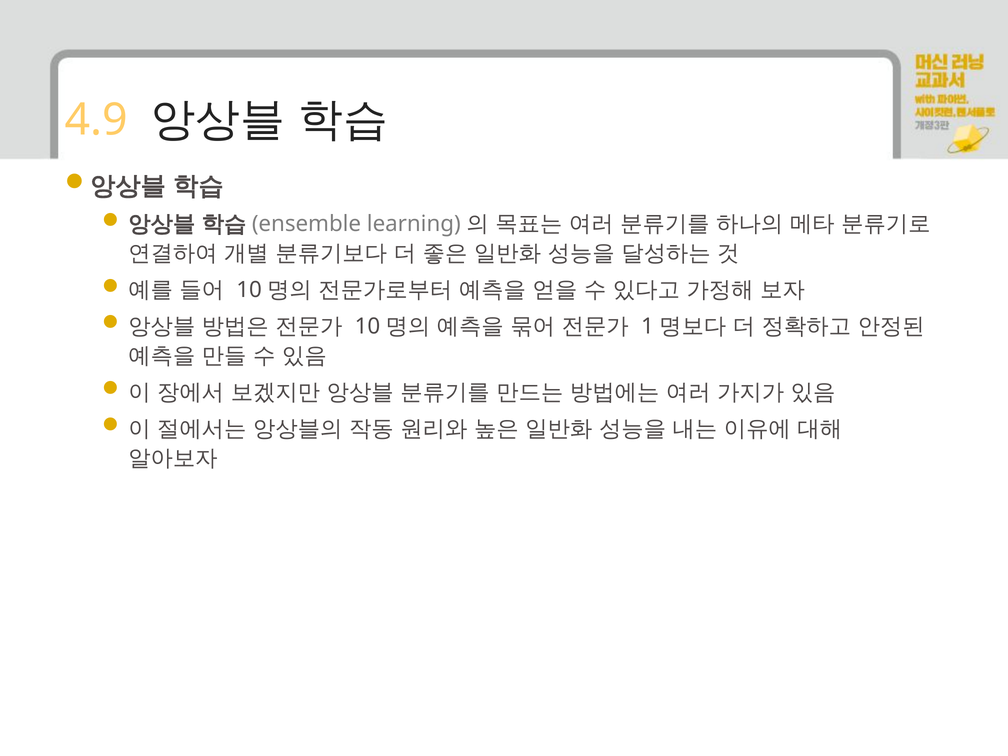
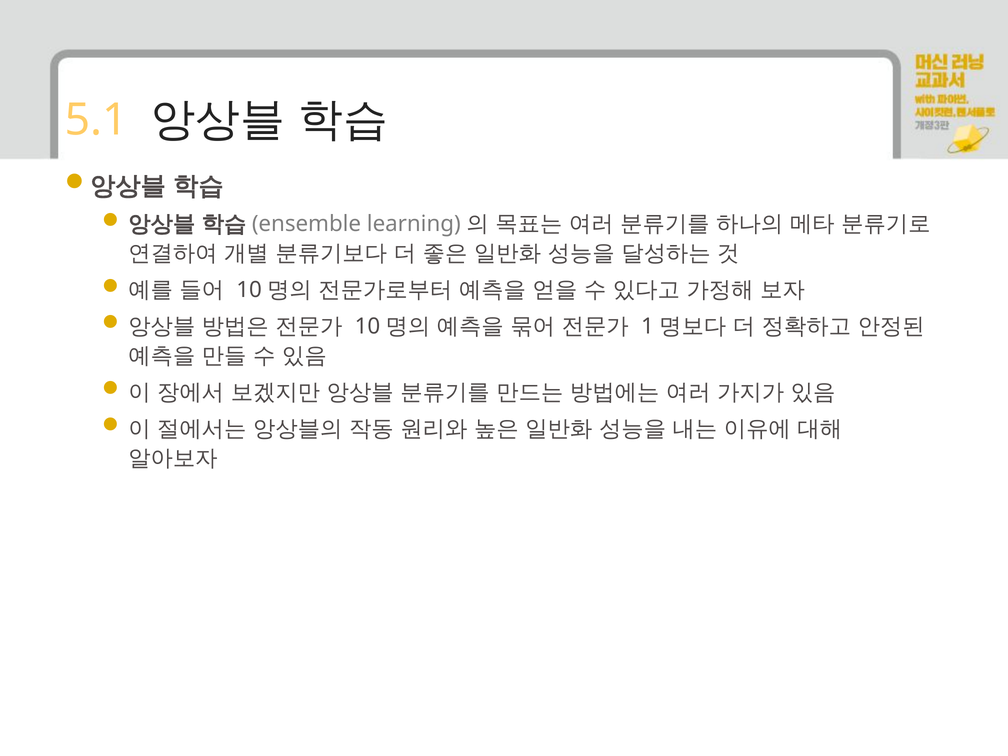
4.9: 4.9 -> 5.1
